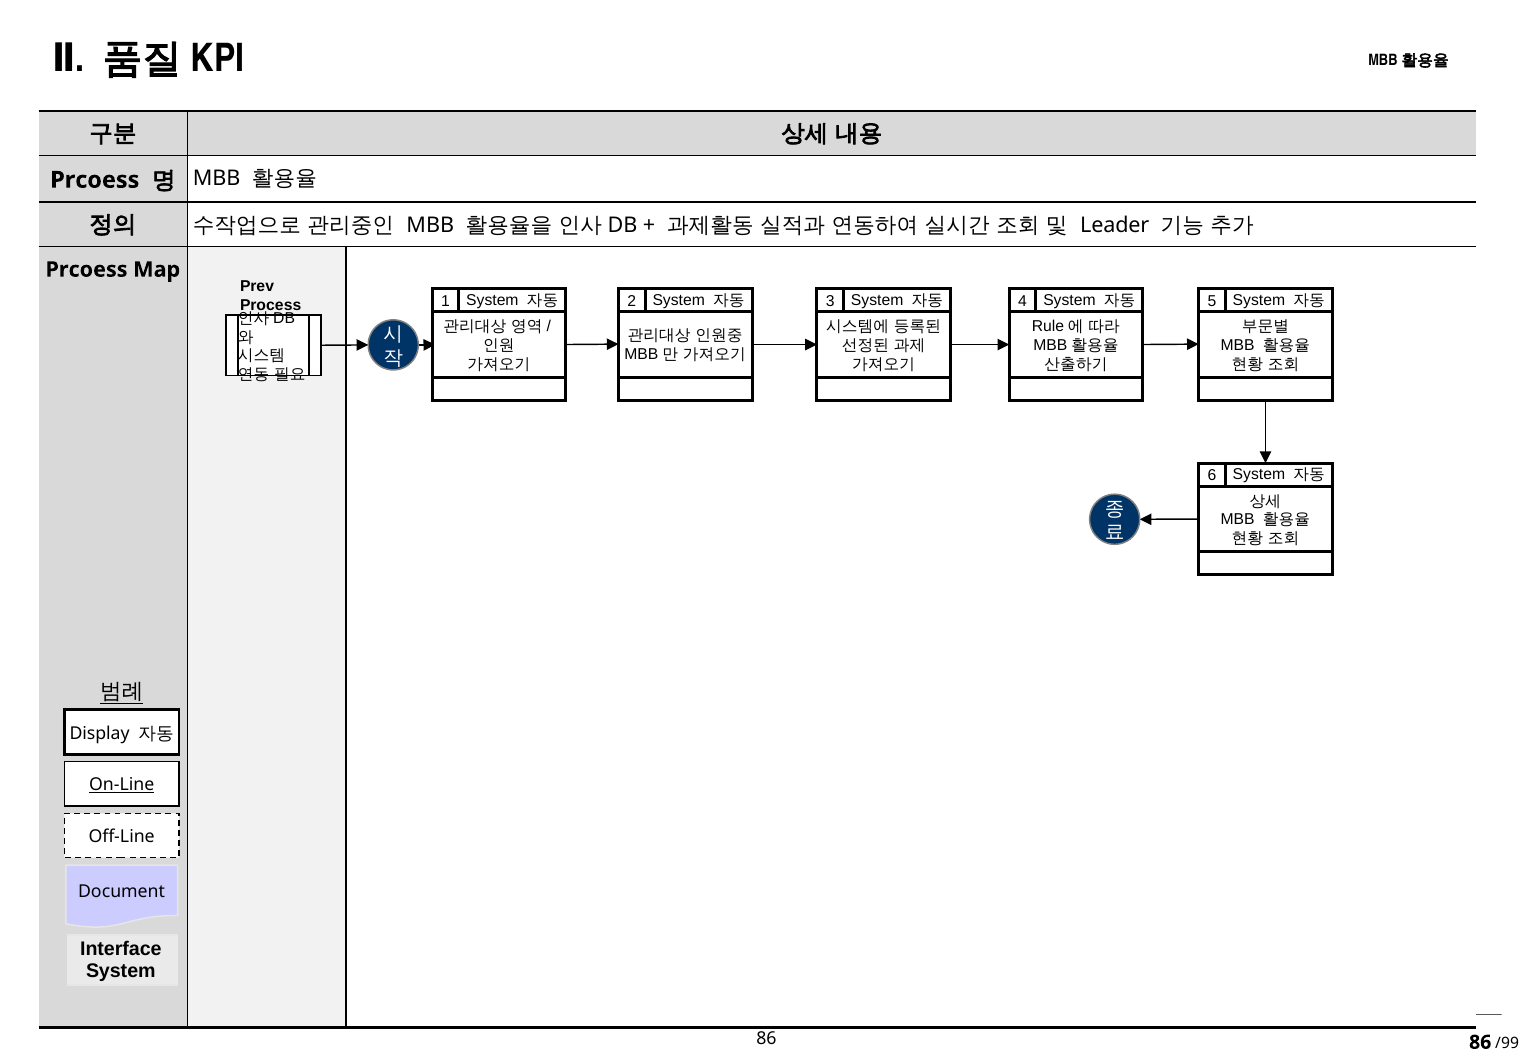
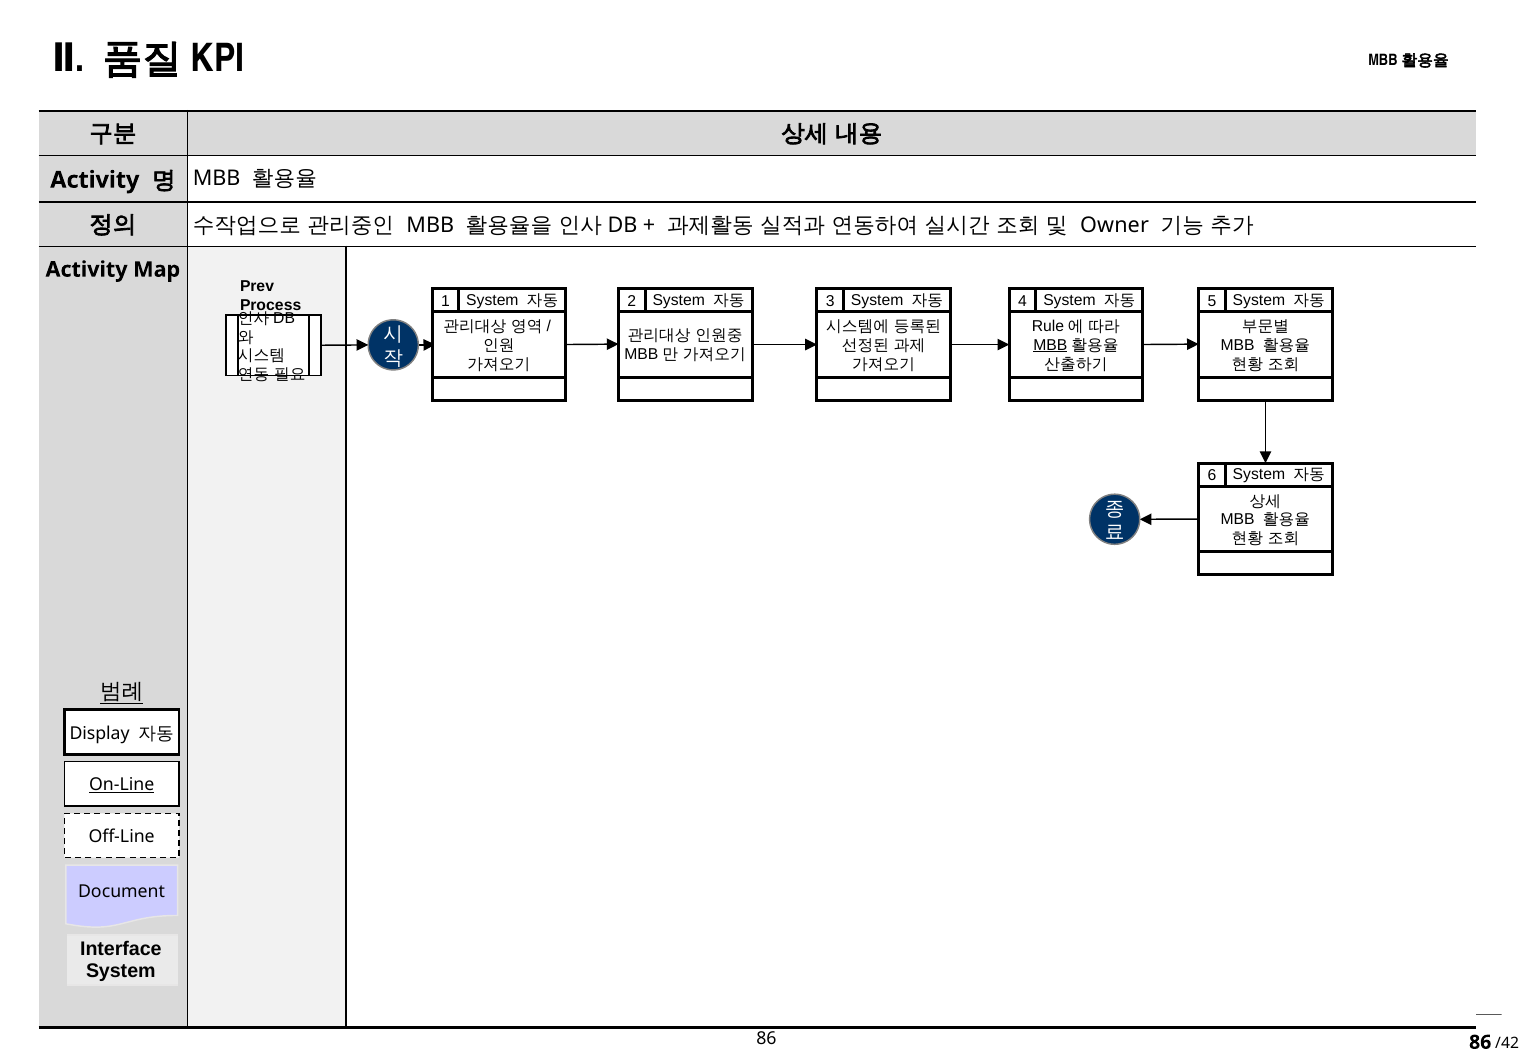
Prcoess at (95, 180): Prcoess -> Activity
Leader: Leader -> Owner
Prcoess at (87, 270): Prcoess -> Activity
MBB at (1050, 345) underline: none -> present
/99: /99 -> /42
